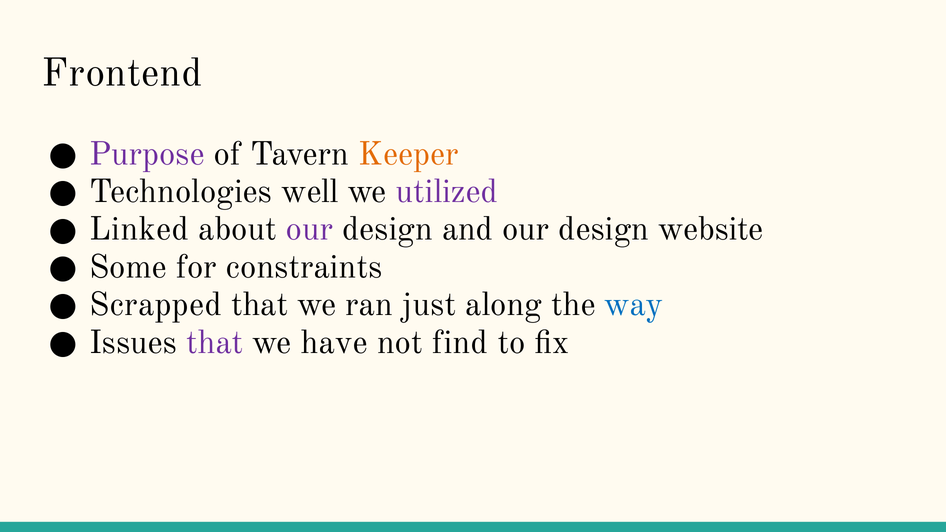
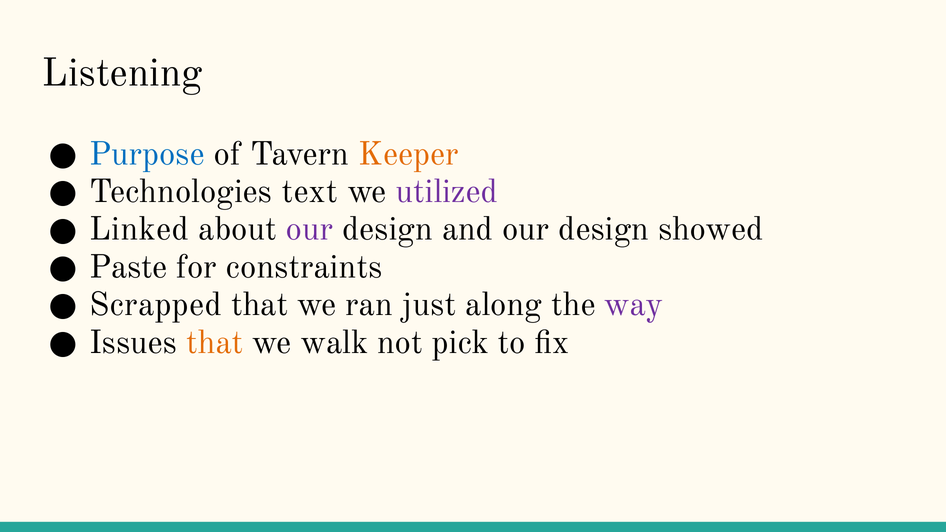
Frontend: Frontend -> Listening
Purpose colour: purple -> blue
well: well -> text
website: website -> showed
Some: Some -> Paste
way colour: blue -> purple
that at (215, 342) colour: purple -> orange
have: have -> walk
find: find -> pick
